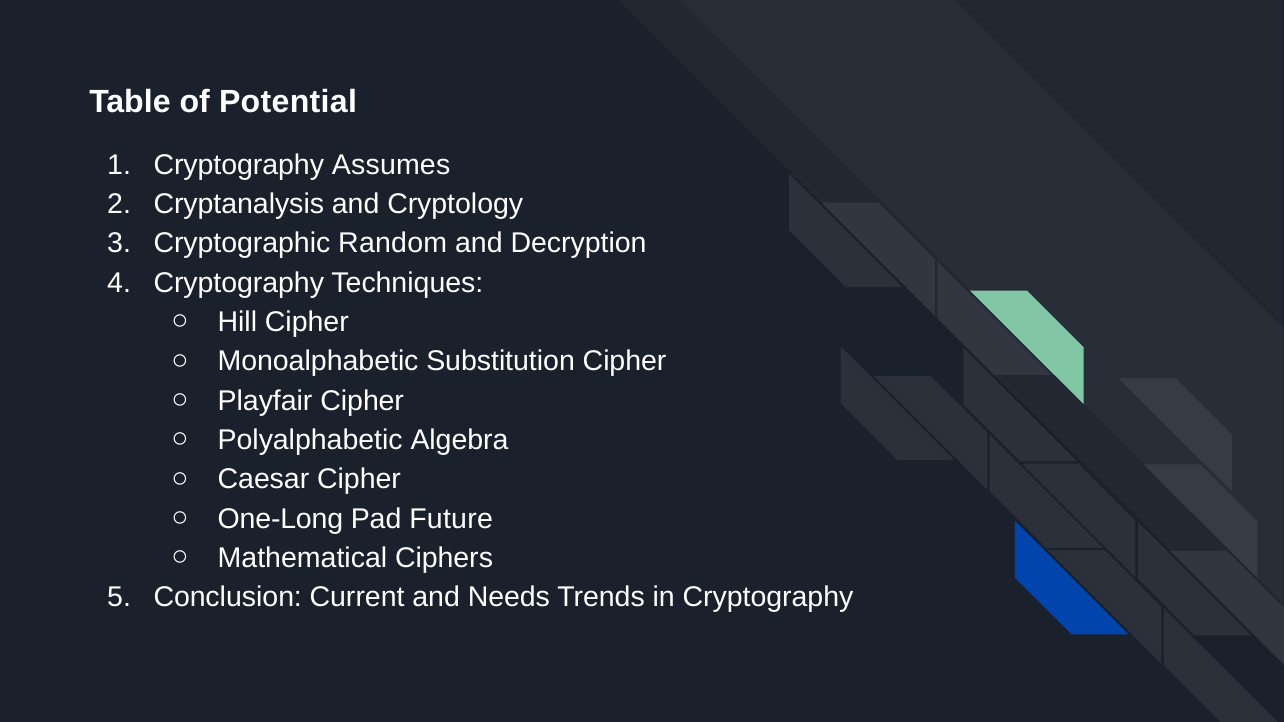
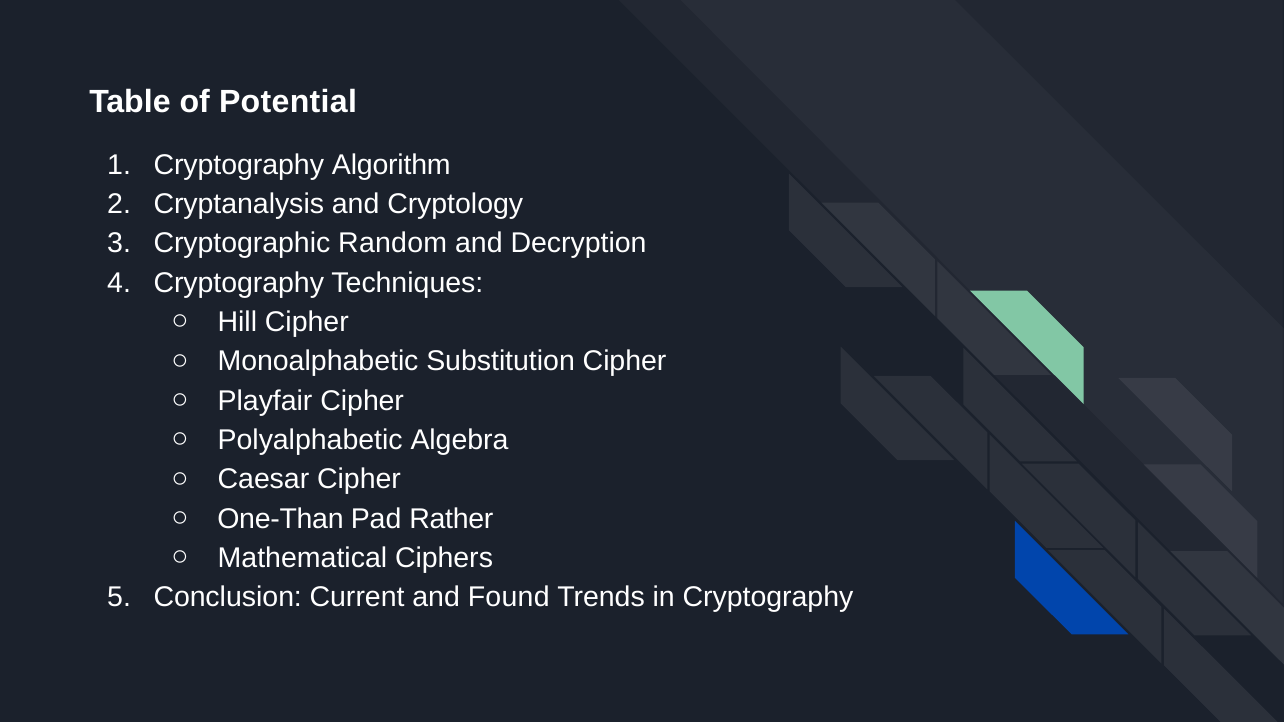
Assumes: Assumes -> Algorithm
One-Long: One-Long -> One-Than
Future: Future -> Rather
Needs: Needs -> Found
